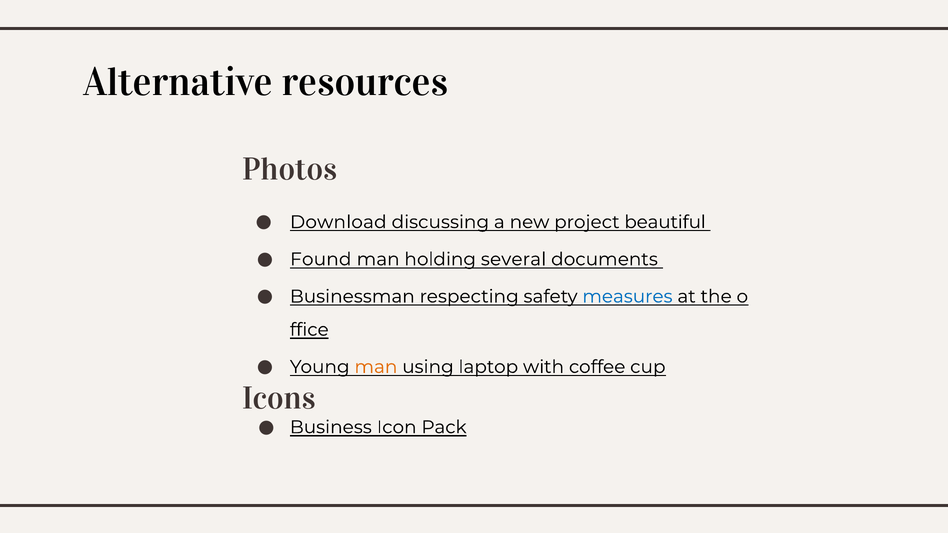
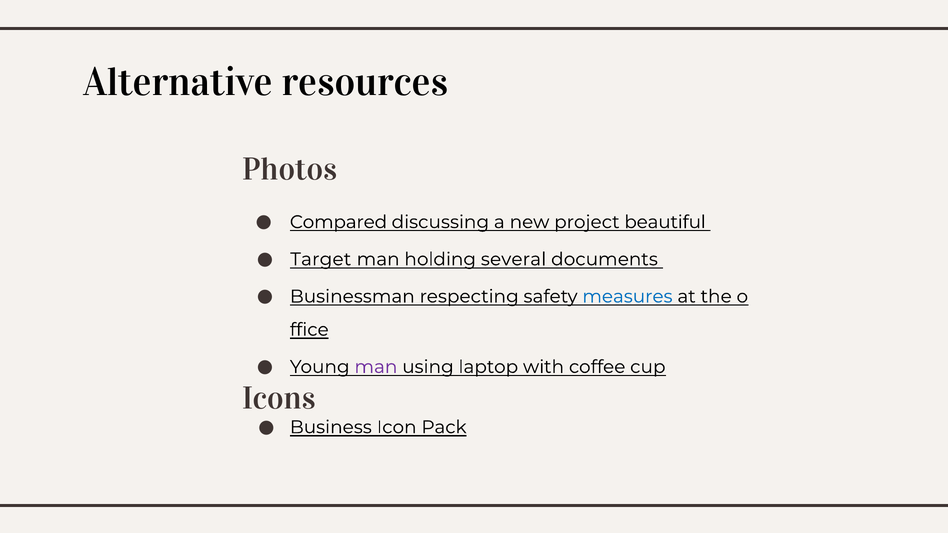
Download: Download -> Compared
Found: Found -> Target
man at (376, 367) colour: orange -> purple
